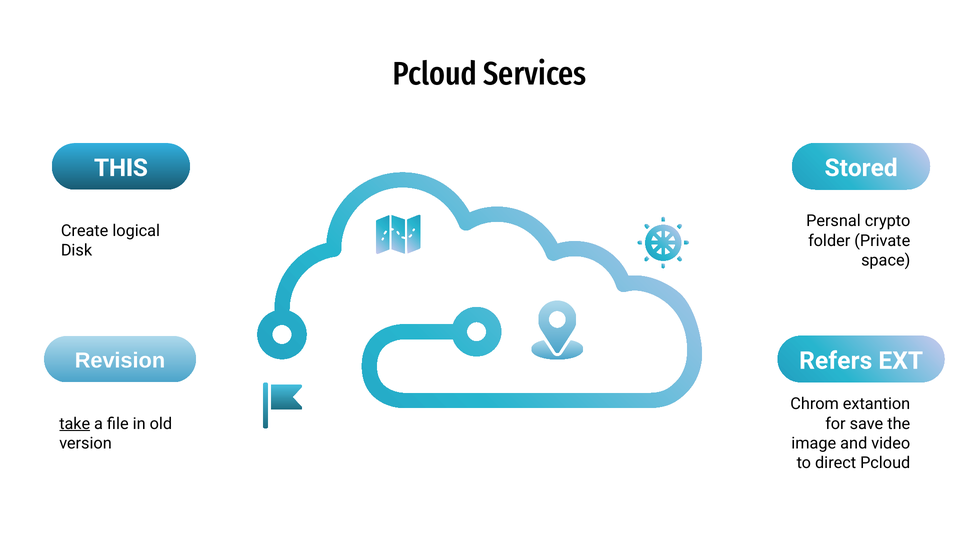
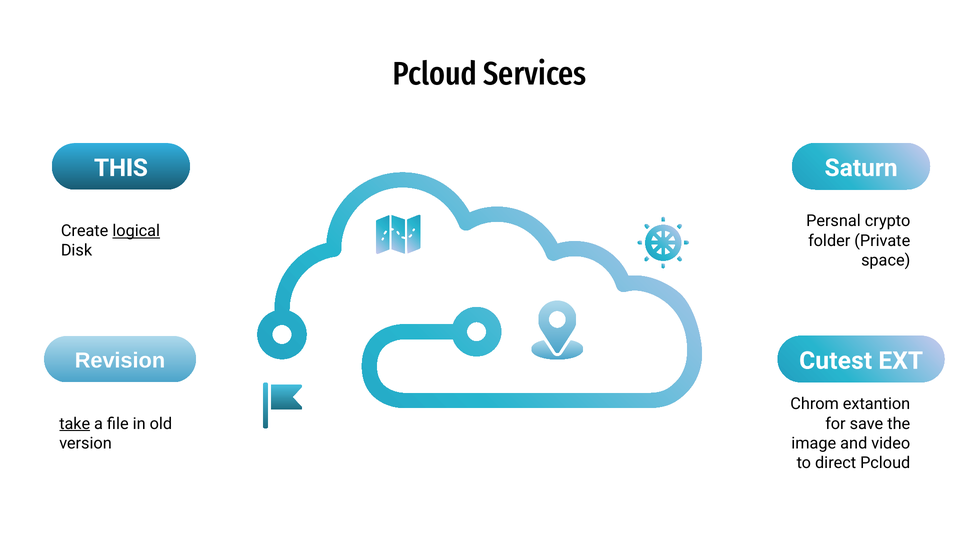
Stored: Stored -> Saturn
logical underline: none -> present
Refers: Refers -> Cutest
